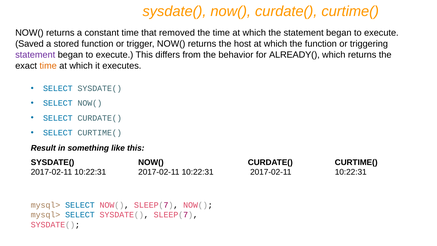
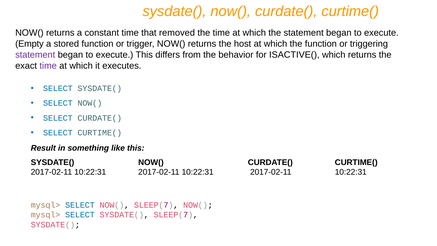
Saved: Saved -> Empty
ALREADY(: ALREADY( -> ISACTIVE(
time at (48, 66) colour: orange -> purple
